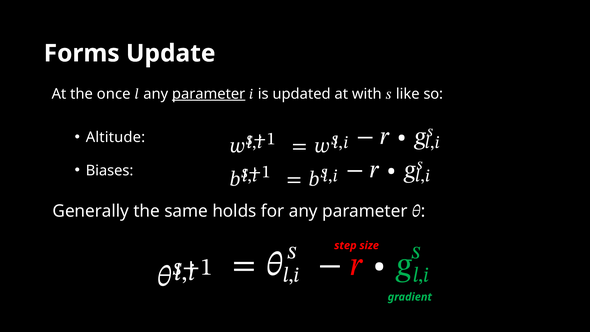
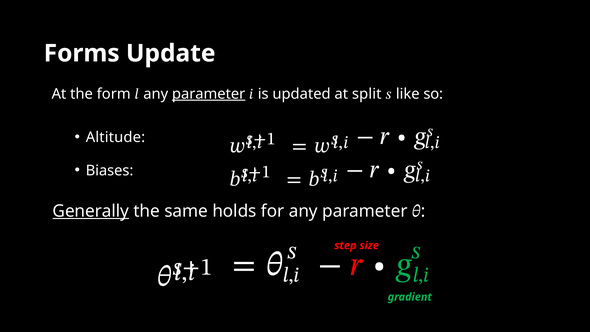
once: once -> form
with: with -> split
Generally underline: none -> present
